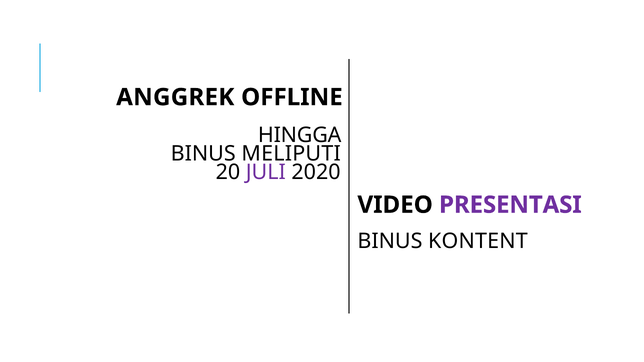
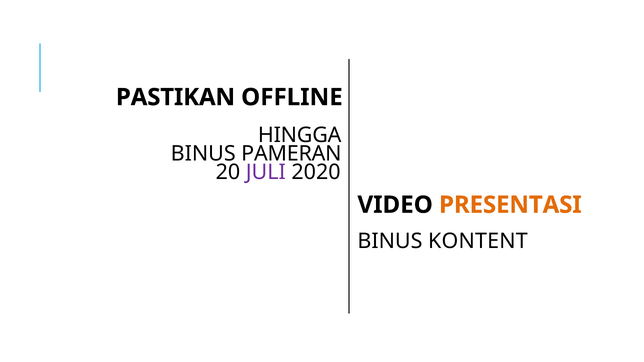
ANGGREK: ANGGREK -> PASTIKAN
MELIPUTI: MELIPUTI -> PAMERAN
PRESENTASI colour: purple -> orange
